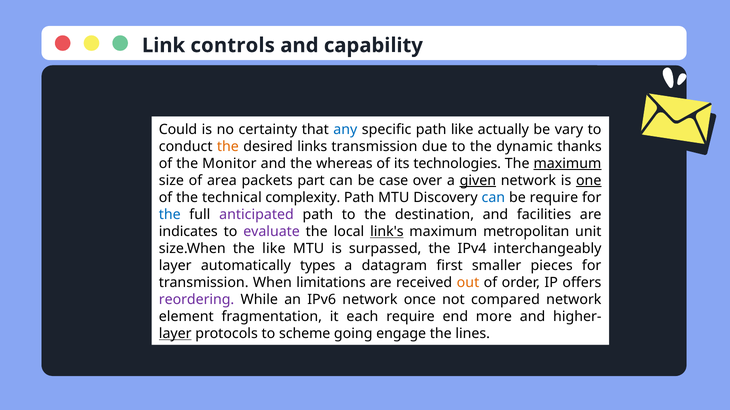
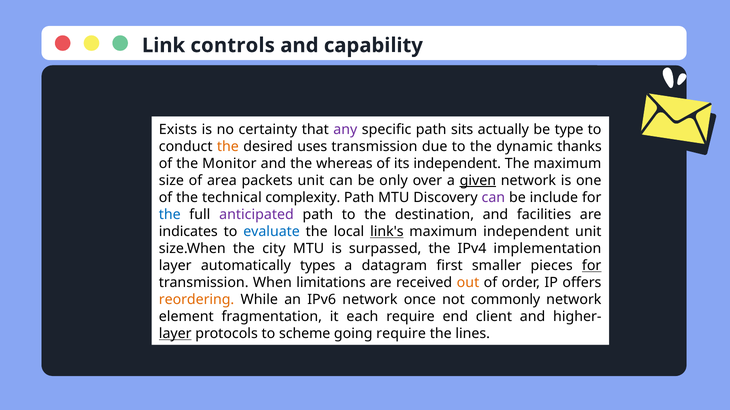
Could: Could -> Exists
any colour: blue -> purple
path like: like -> sits
vary: vary -> type
links: links -> uses
its technologies: technologies -> independent
maximum at (567, 164) underline: present -> none
packets part: part -> unit
case: case -> only
one underline: present -> none
can at (493, 198) colour: blue -> purple
be require: require -> include
evaluate colour: purple -> blue
maximum metropolitan: metropolitan -> independent
the like: like -> city
interchangeably: interchangeably -> implementation
for at (592, 266) underline: none -> present
reordering colour: purple -> orange
compared: compared -> commonly
more: more -> client
going engage: engage -> require
